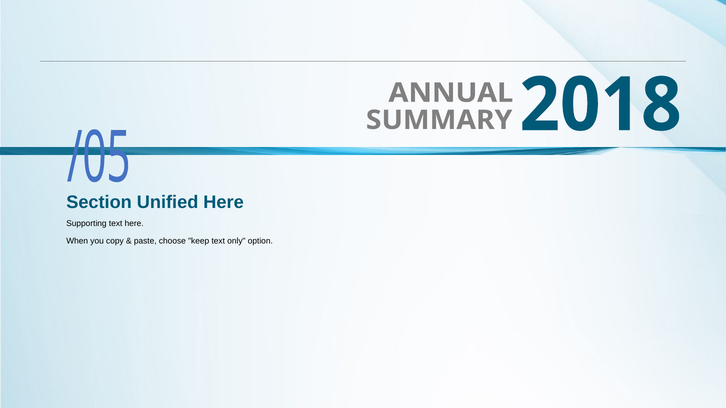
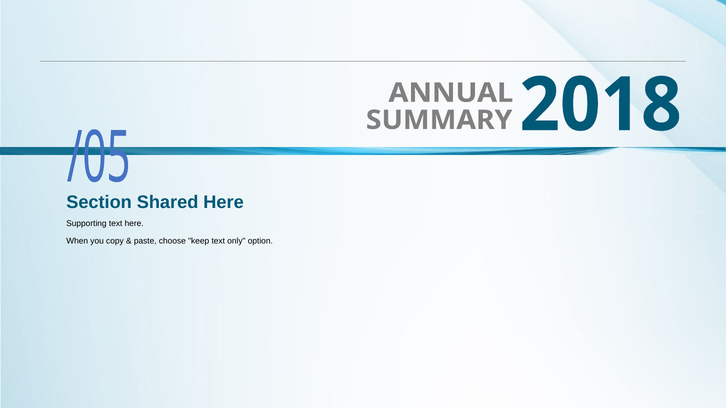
Unified: Unified -> Shared
